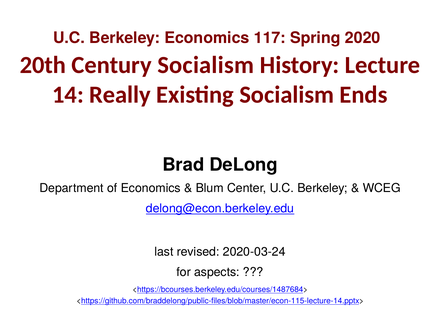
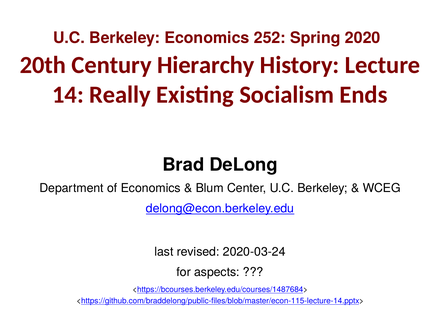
117: 117 -> 252
Century Socialism: Socialism -> Hierarchy
